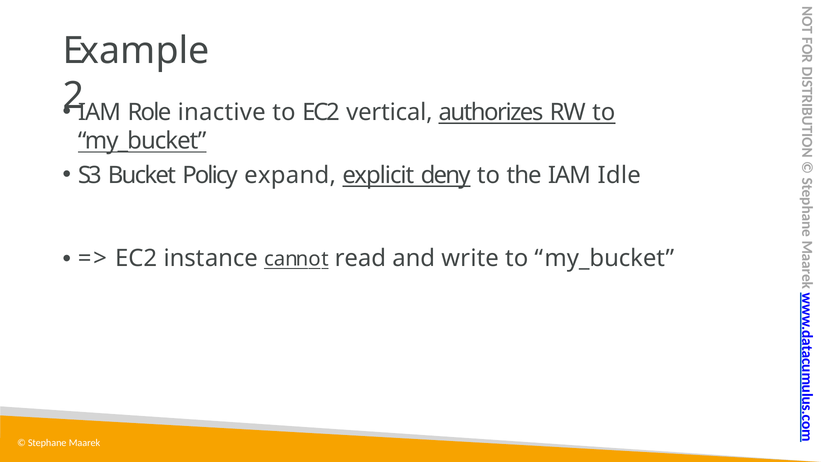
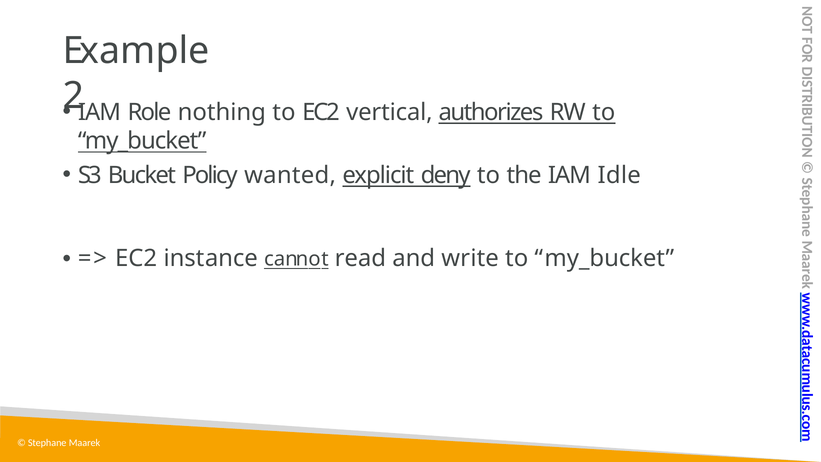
inactive: inactive -> nothing
expand: expand -> wanted
